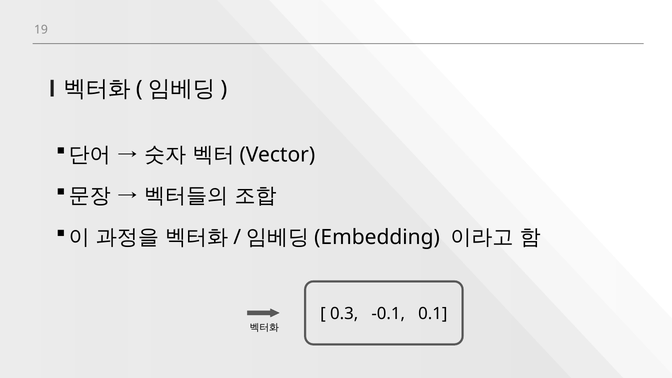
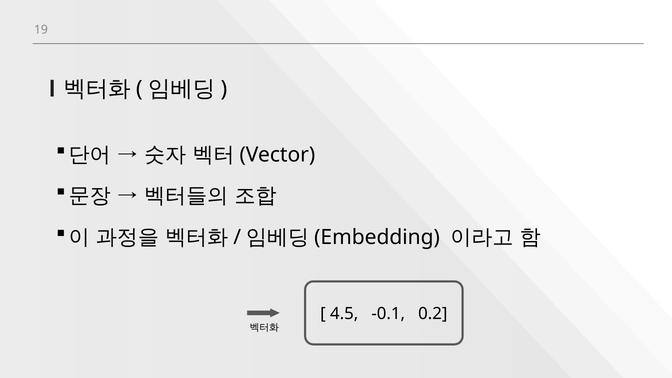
0.3: 0.3 -> 4.5
0.1: 0.1 -> 0.2
